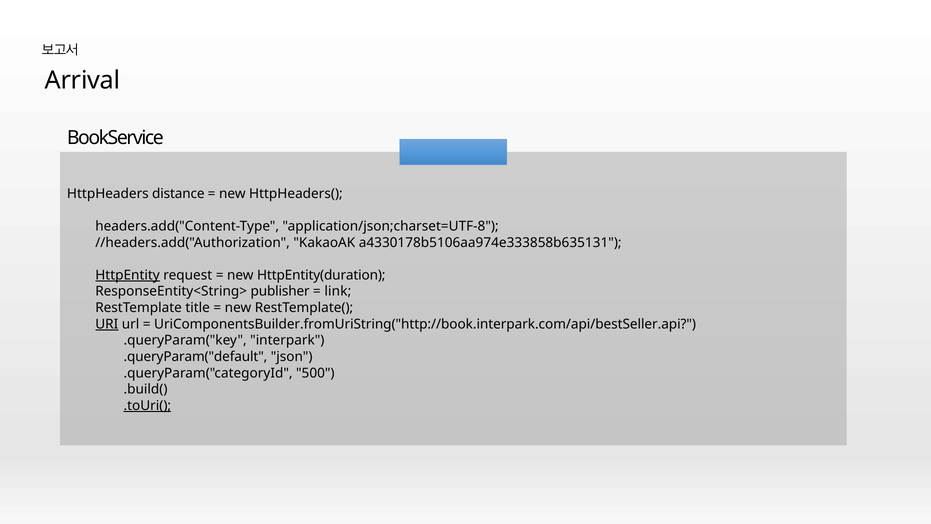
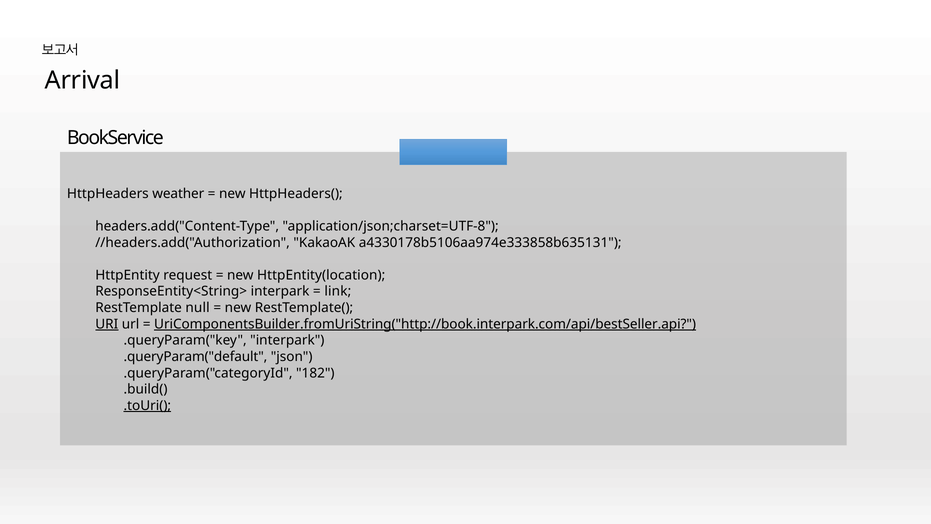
distance: distance -> weather
HttpEntity underline: present -> none
HttpEntity(duration: HttpEntity(duration -> HttpEntity(location
ResponseEntity<String> publisher: publisher -> interpark
title: title -> null
UriComponentsBuilder.fromUriString("http://book.interpark.com/api/bestSeller.api underline: none -> present
500: 500 -> 182
